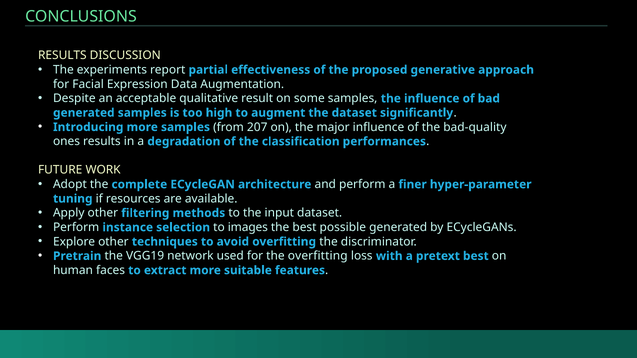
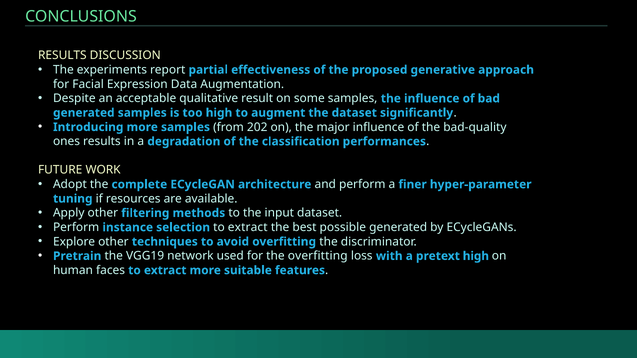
207: 207 -> 202
selection to images: images -> extract
pretext best: best -> high
